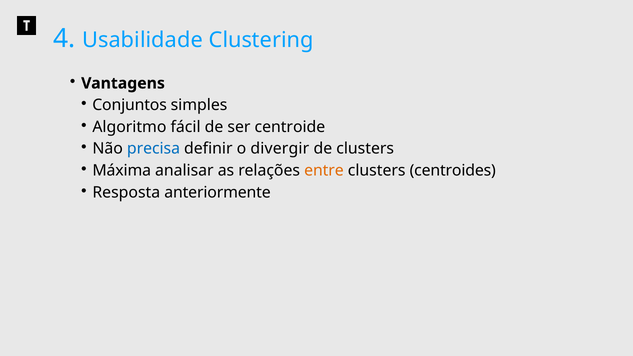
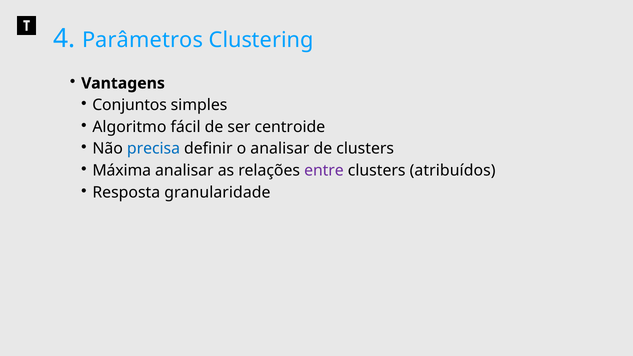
Usabilidade: Usabilidade -> Parâmetros
o divergir: divergir -> analisar
entre colour: orange -> purple
centroides: centroides -> atribuídos
anteriormente: anteriormente -> granularidade
